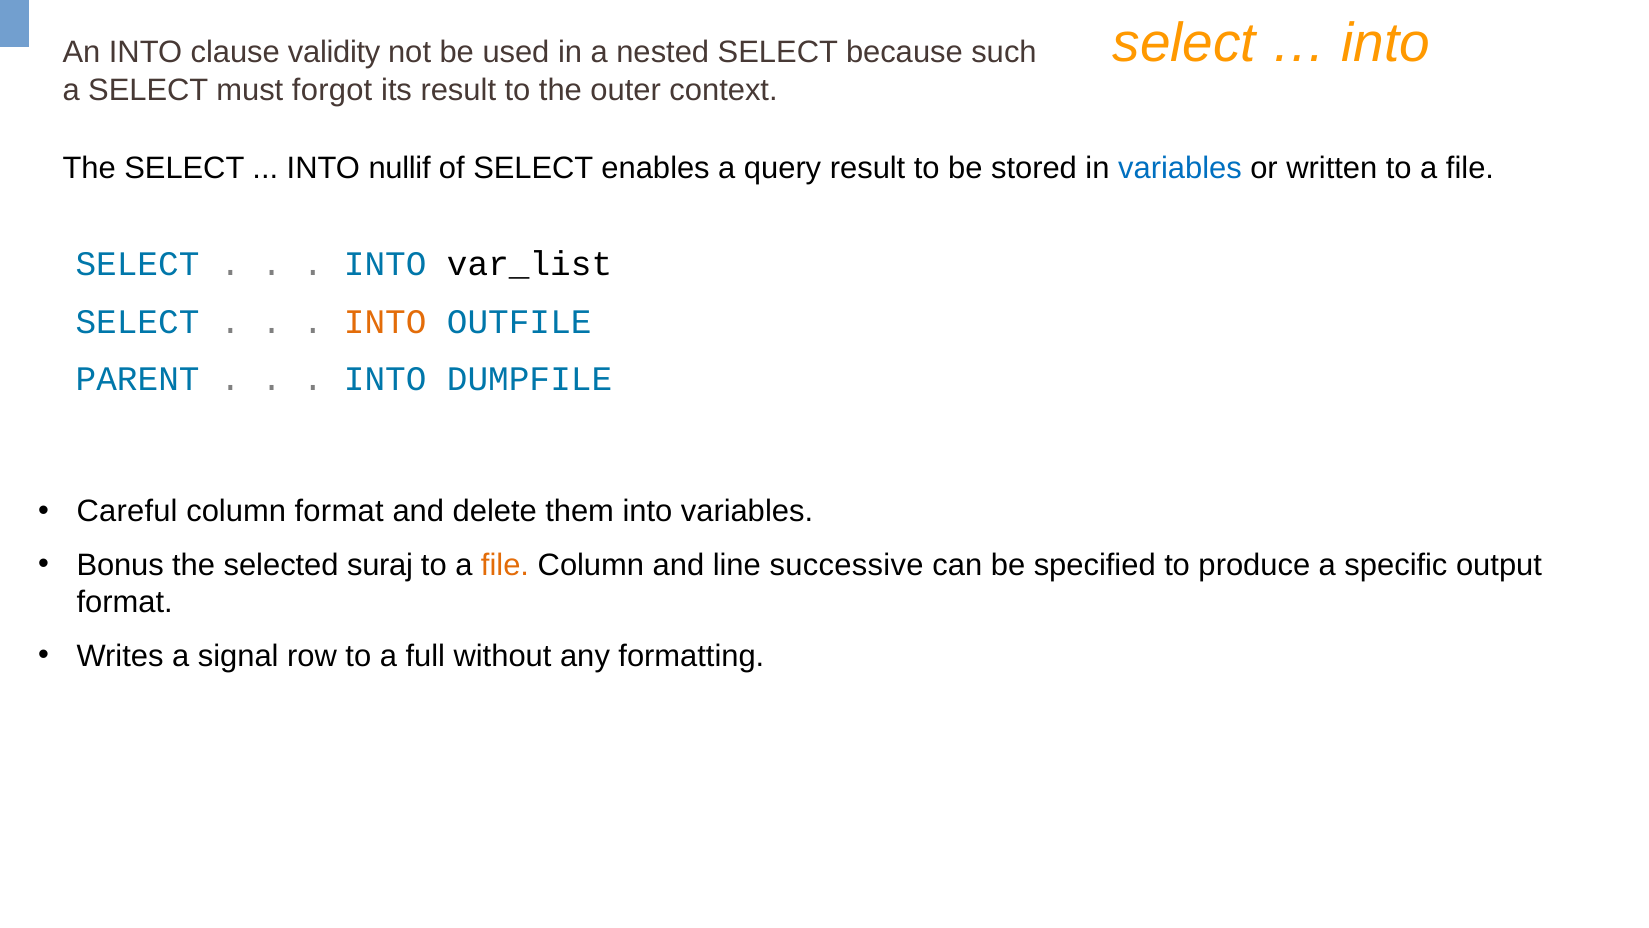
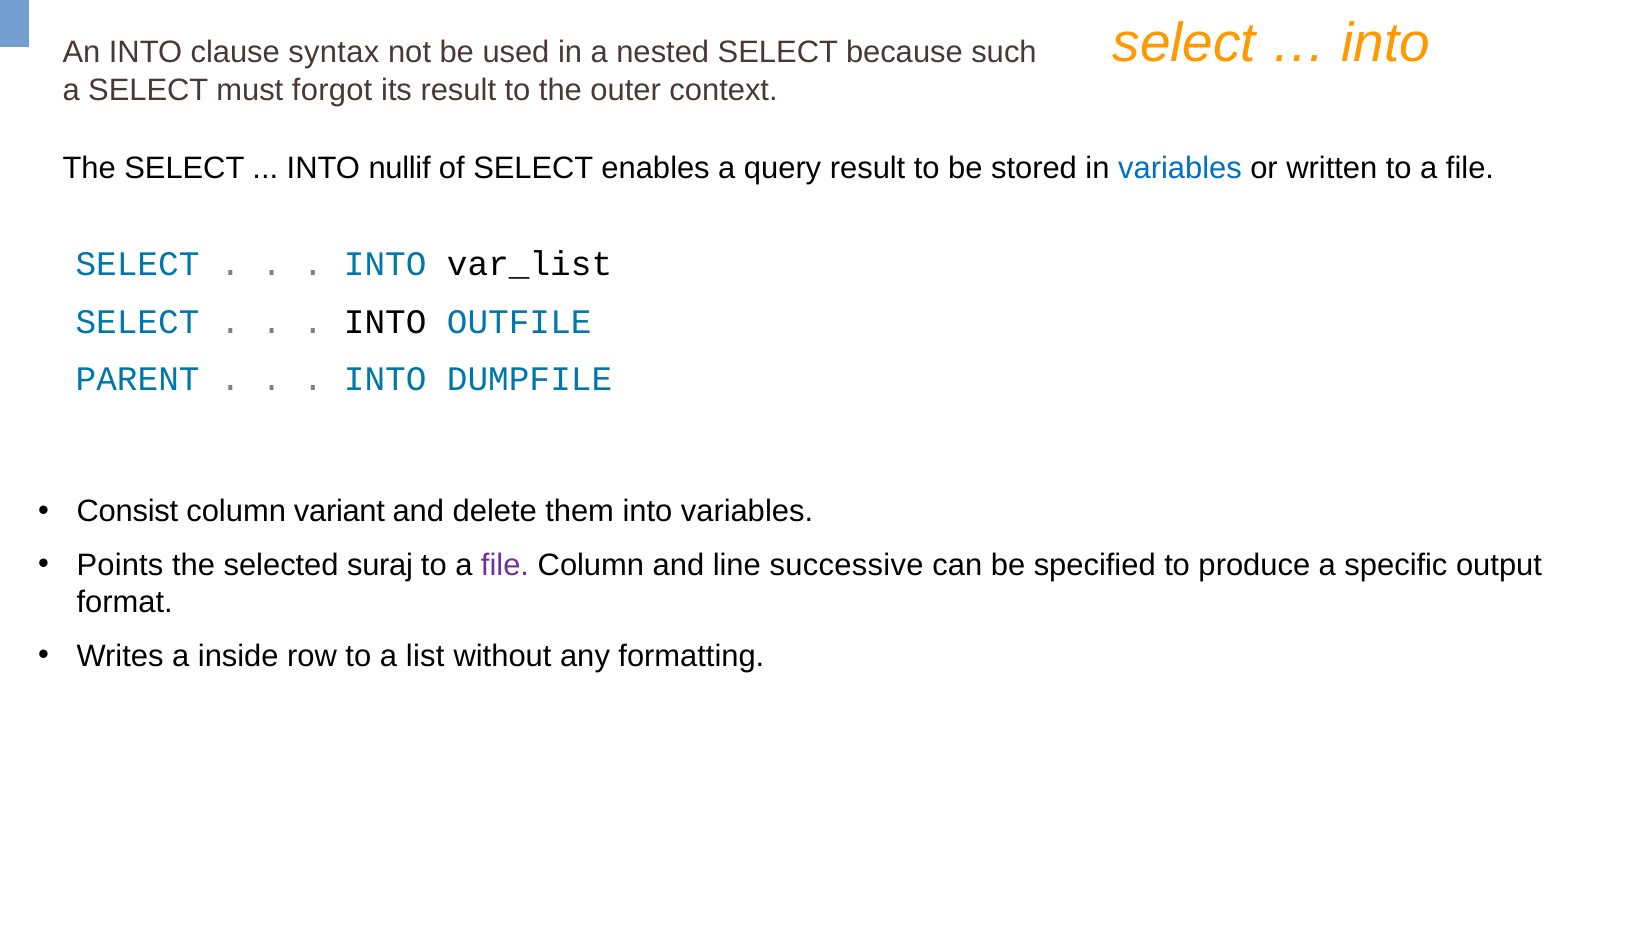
validity: validity -> syntax
INTO at (385, 322) colour: orange -> black
Careful: Careful -> Consist
column format: format -> variant
Bonus: Bonus -> Points
file at (505, 565) colour: orange -> purple
signal: signal -> inside
full: full -> list
